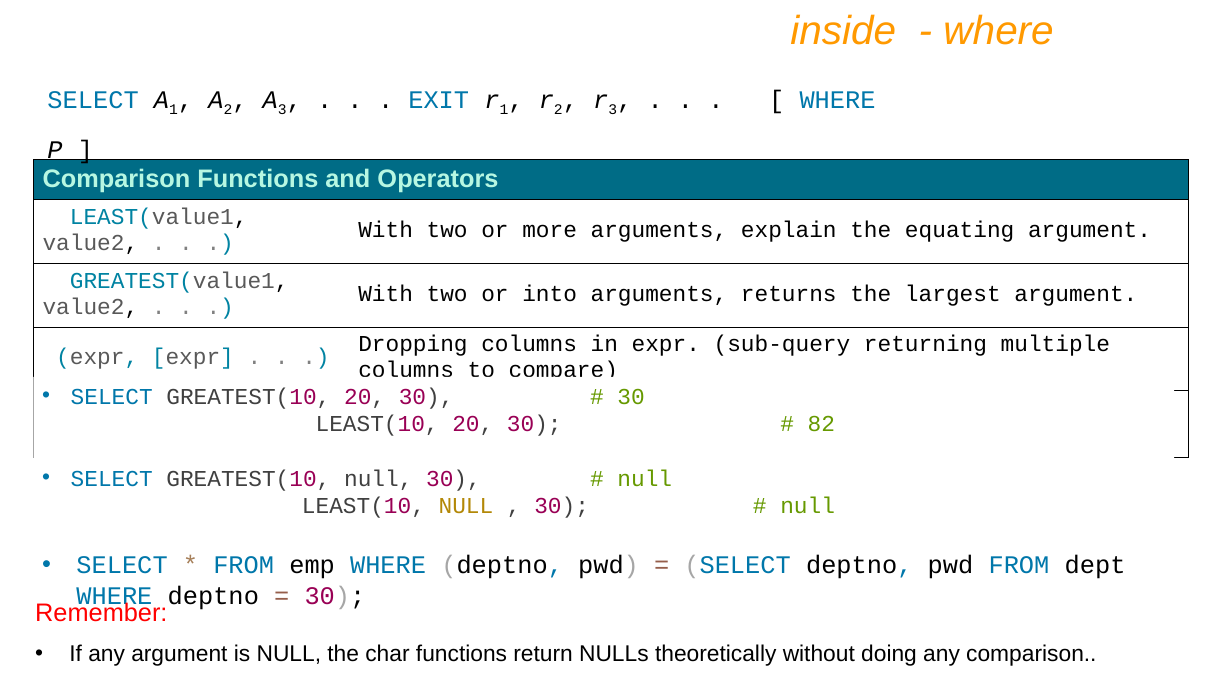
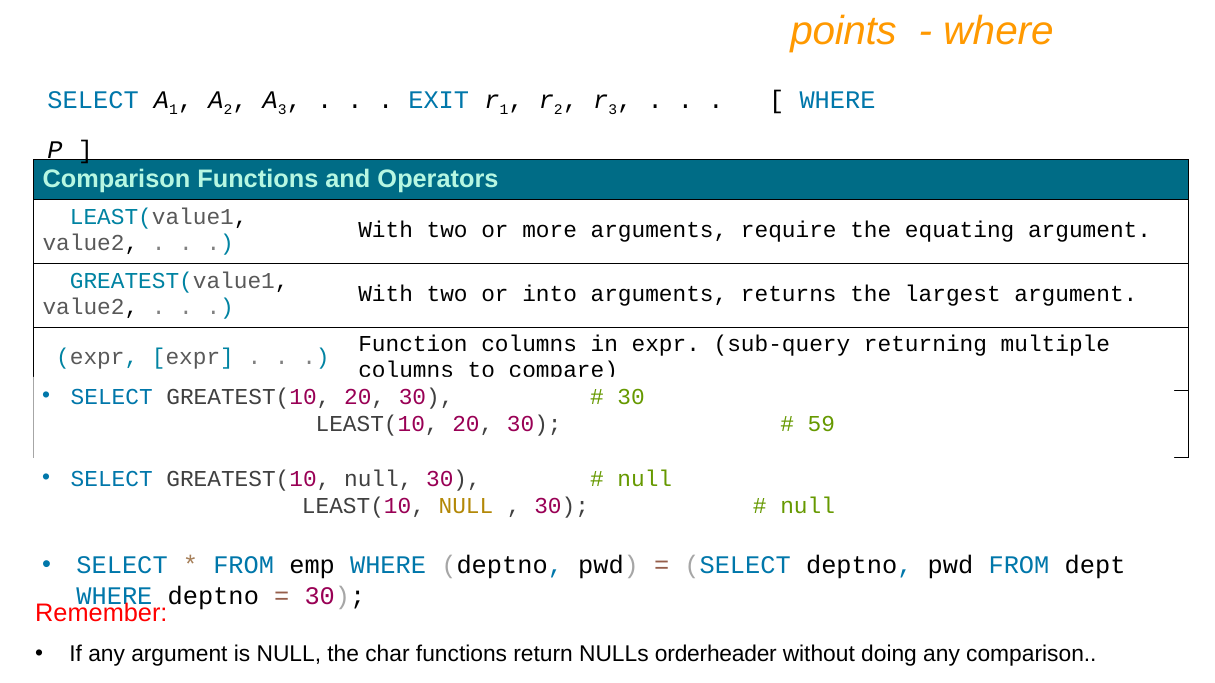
inside: inside -> points
explain: explain -> require
Dropping: Dropping -> Function
82: 82 -> 59
theoretically: theoretically -> orderheader
